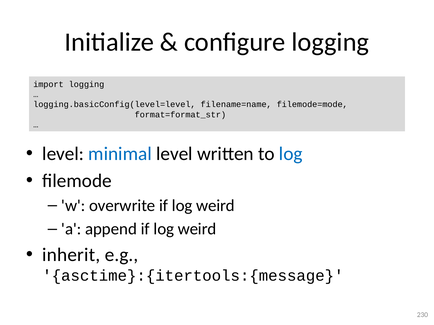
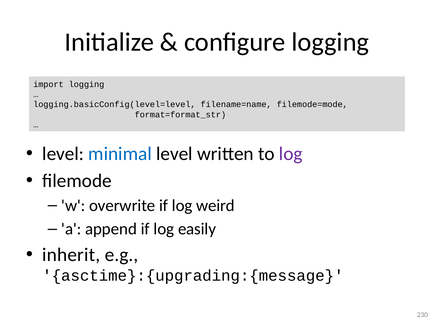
log at (291, 154) colour: blue -> purple
append if log weird: weird -> easily
asctime}:{itertools:{message: asctime}:{itertools:{message -> asctime}:{upgrading:{message
